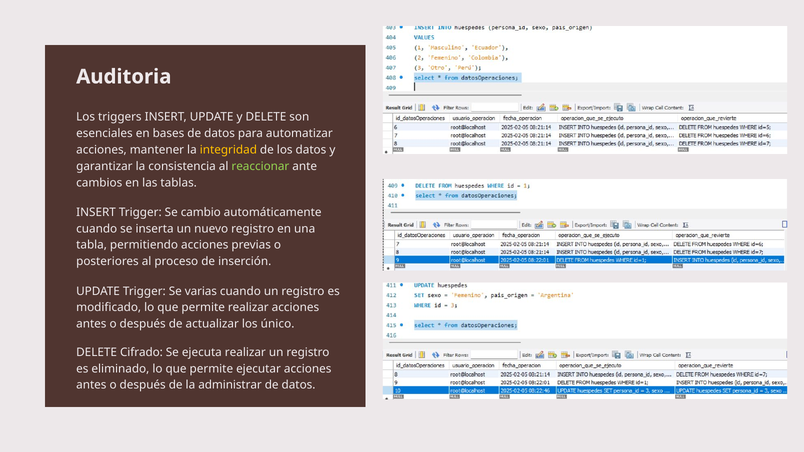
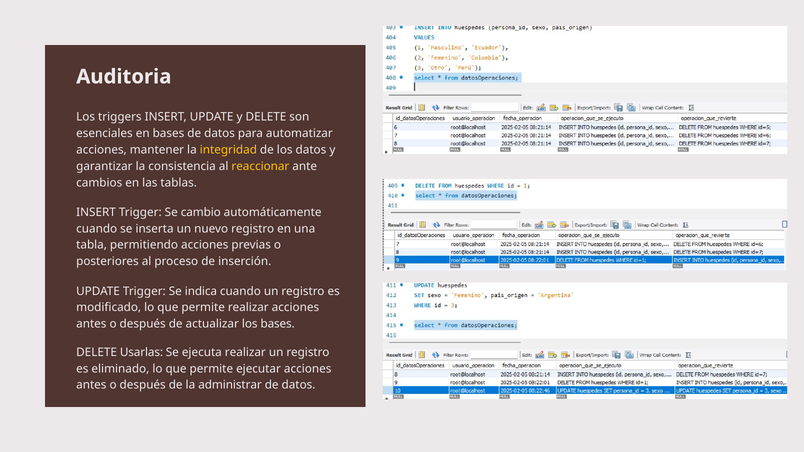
reaccionar colour: light green -> yellow
varias: varias -> indica
los único: único -> bases
Cifrado: Cifrado -> Usarlas
